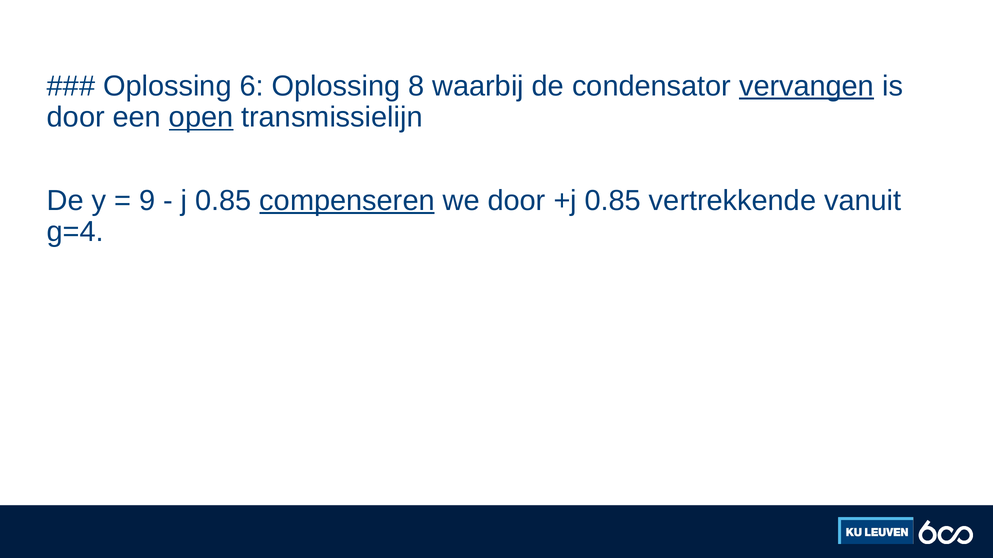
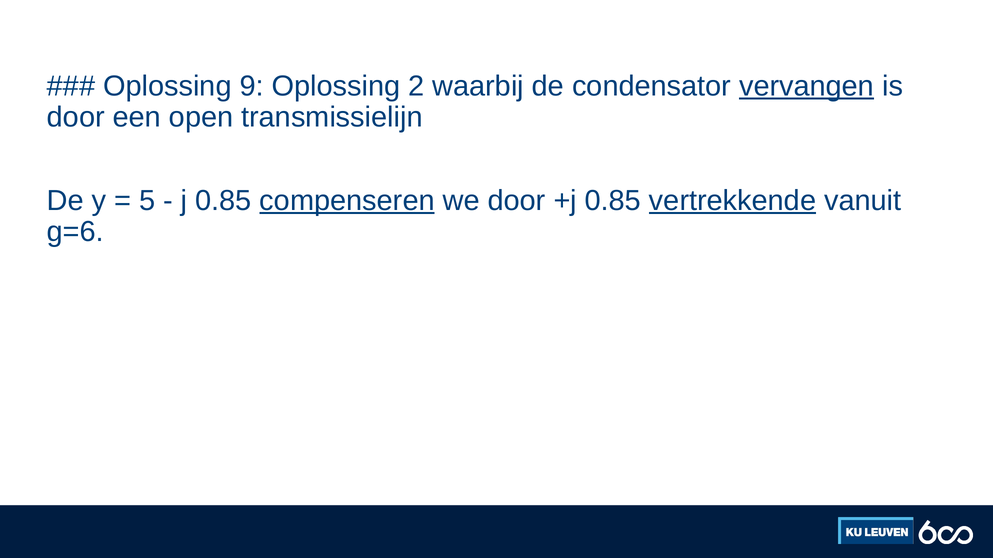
6: 6 -> 9
8: 8 -> 2
open underline: present -> none
9: 9 -> 5
vertrekkende underline: none -> present
g=4: g=4 -> g=6
